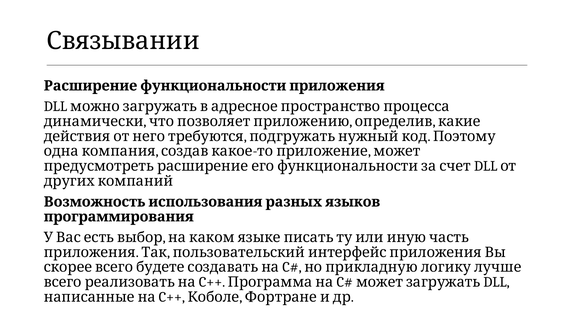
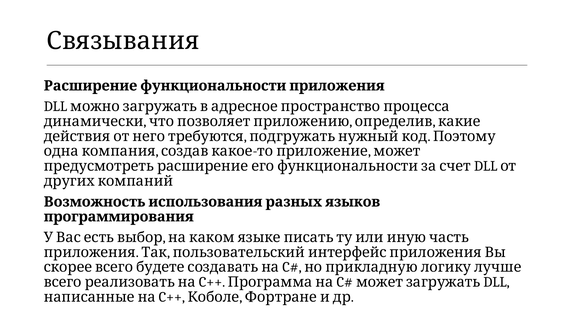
Связывании: Связывании -> Связывания
